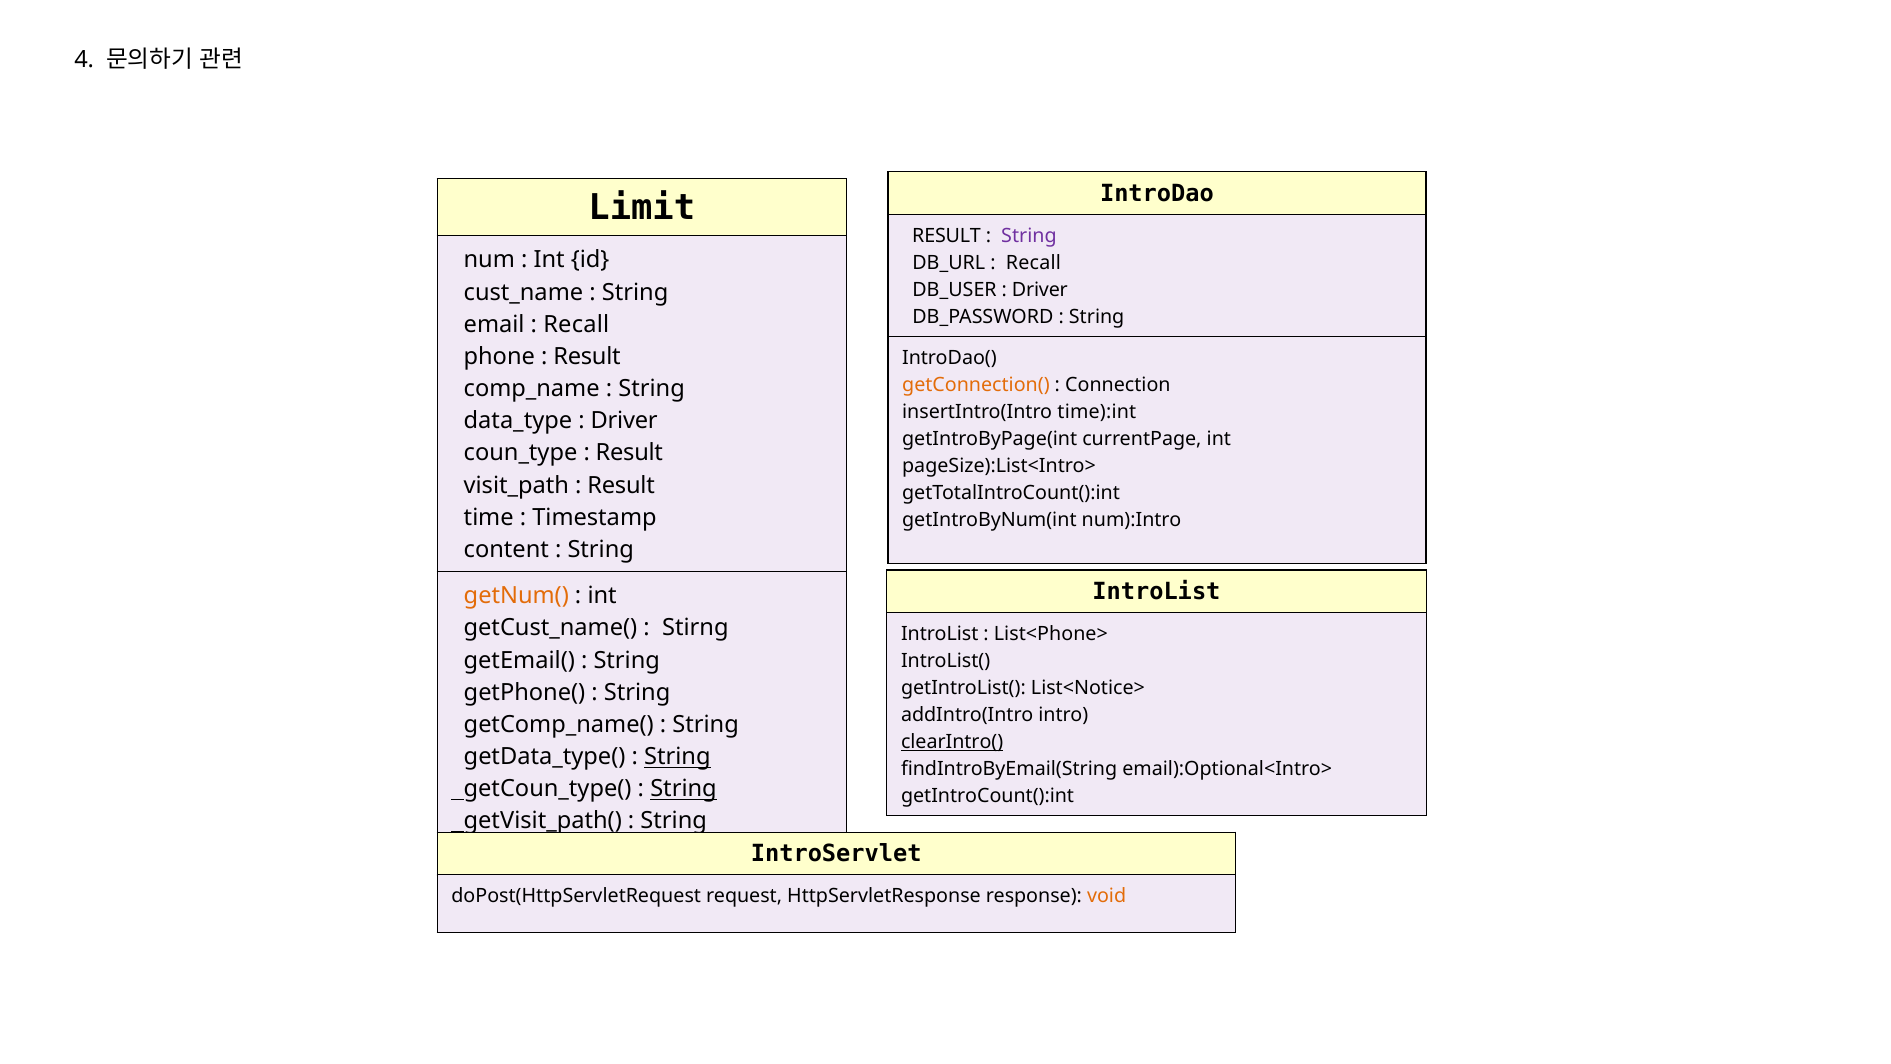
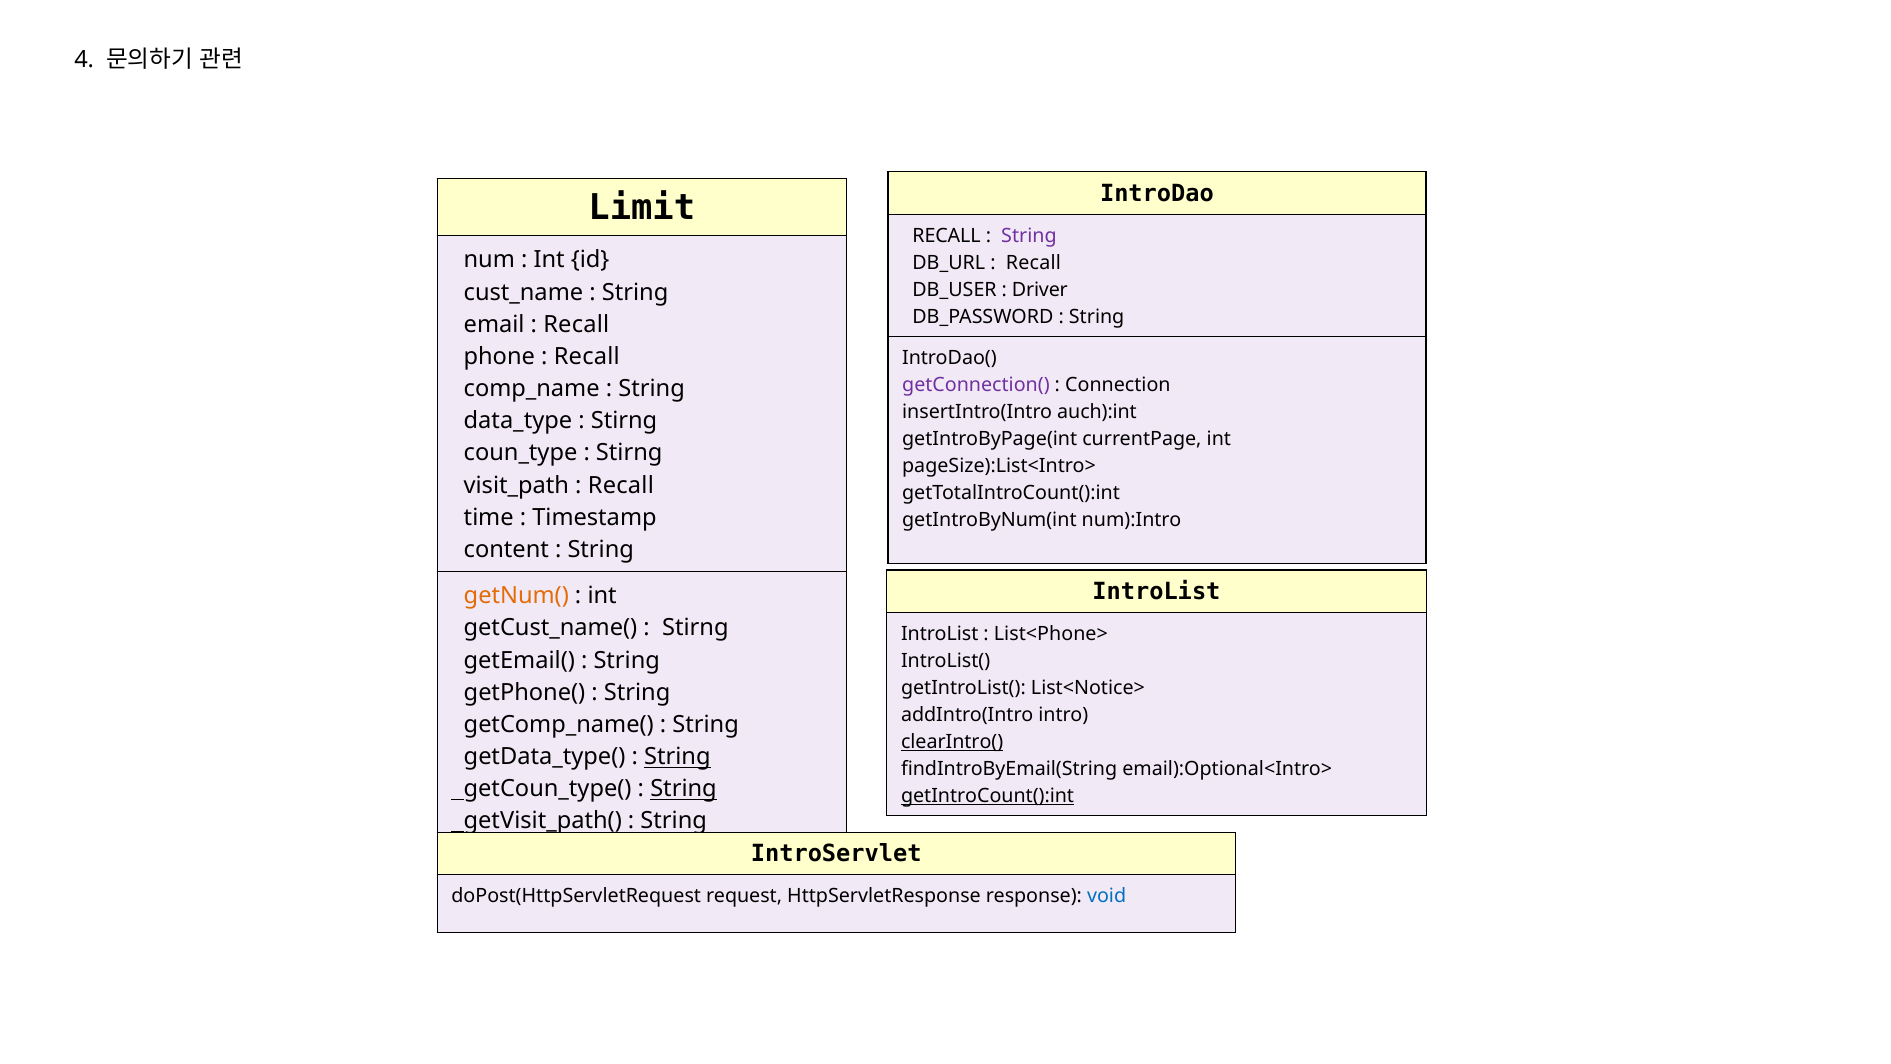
RESULT at (947, 236): RESULT -> RECALL
Result at (587, 356): Result -> Recall
getConnection( colour: orange -> purple
time):int: time):int -> auch):int
Driver at (624, 421): Driver -> Stirng
Result at (629, 453): Result -> Stirng
Result at (621, 485): Result -> Recall
getIntroCount():int underline: none -> present
void colour: orange -> blue
